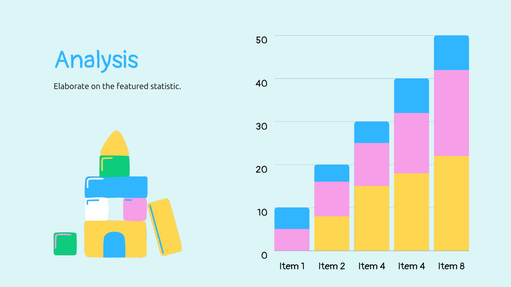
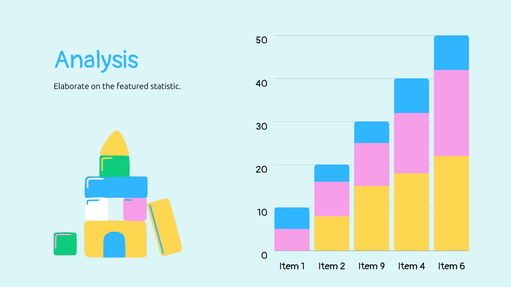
2 Item 4: 4 -> 9
8: 8 -> 6
